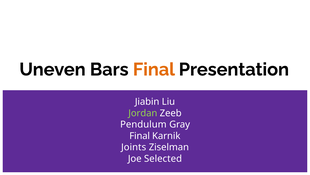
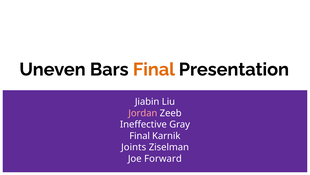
Jordan colour: light green -> pink
Pendulum: Pendulum -> Ineffective
Selected: Selected -> Forward
